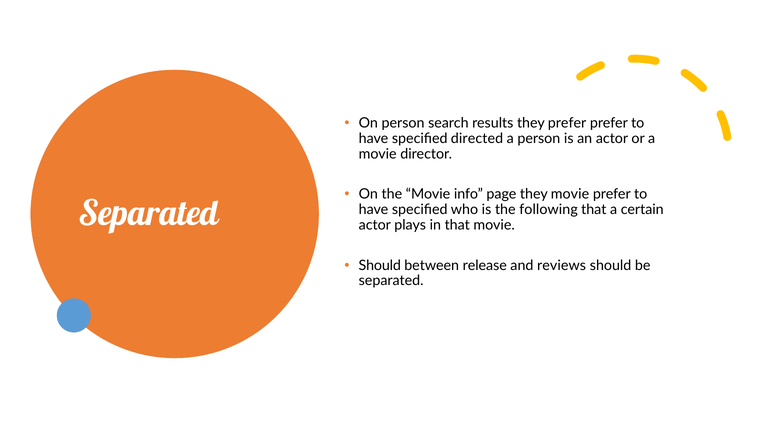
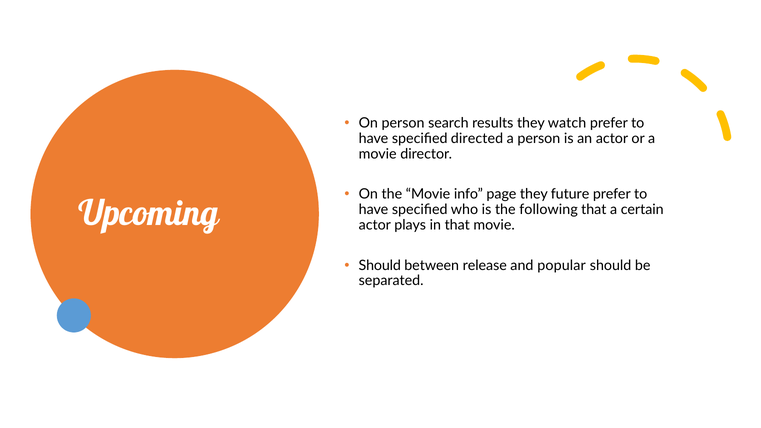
they prefer: prefer -> watch
they movie: movie -> future
Separated at (149, 214): Separated -> Upcoming
reviews: reviews -> popular
